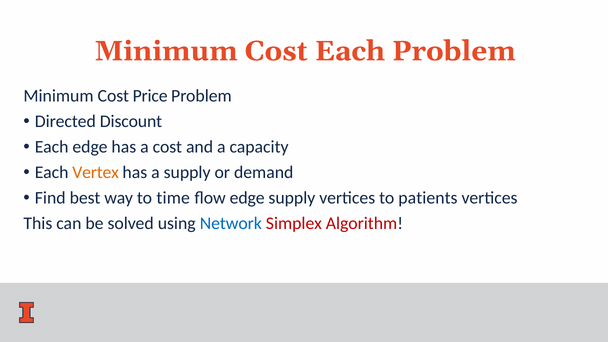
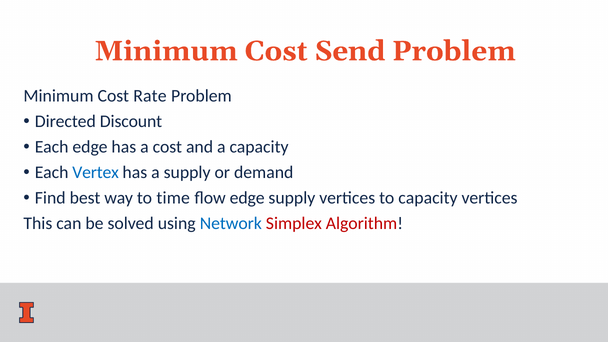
Cost Each: Each -> Send
Price: Price -> Rate
Vertex colour: orange -> blue
to patients: patients -> capacity
